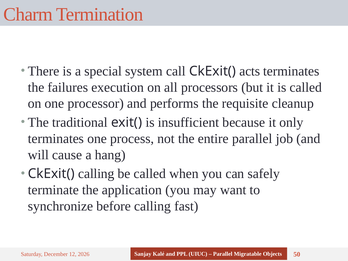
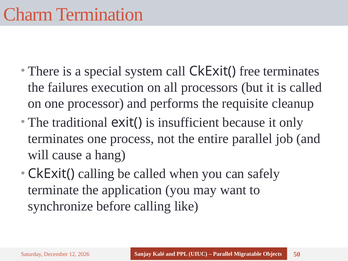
acts: acts -> free
fast: fast -> like
